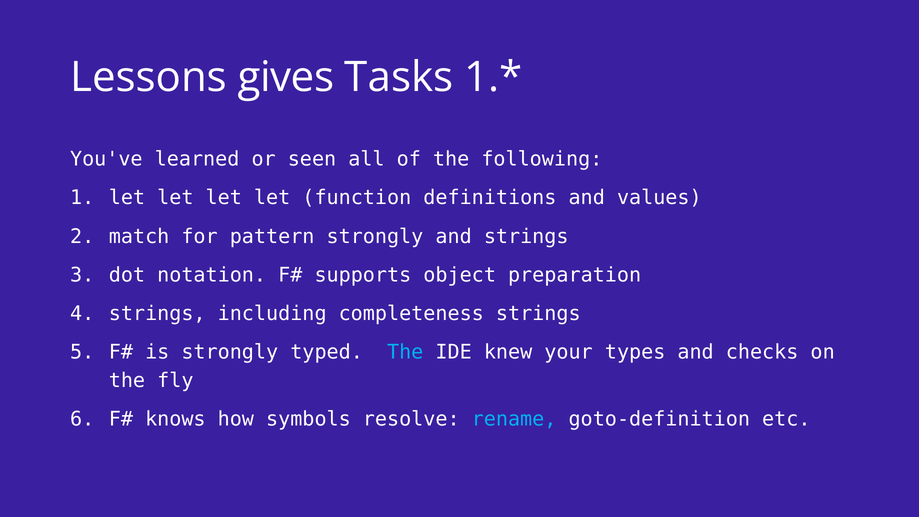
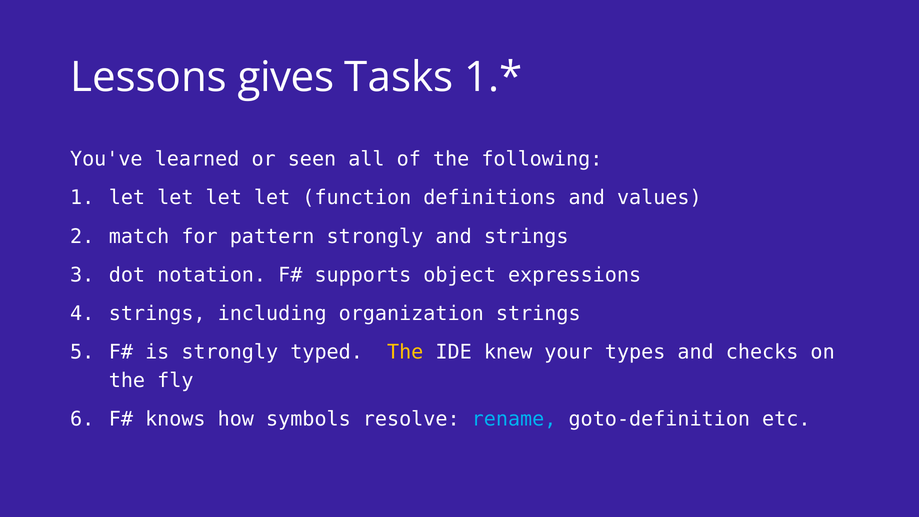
preparation: preparation -> expressions
completeness: completeness -> organization
The at (405, 352) colour: light blue -> yellow
